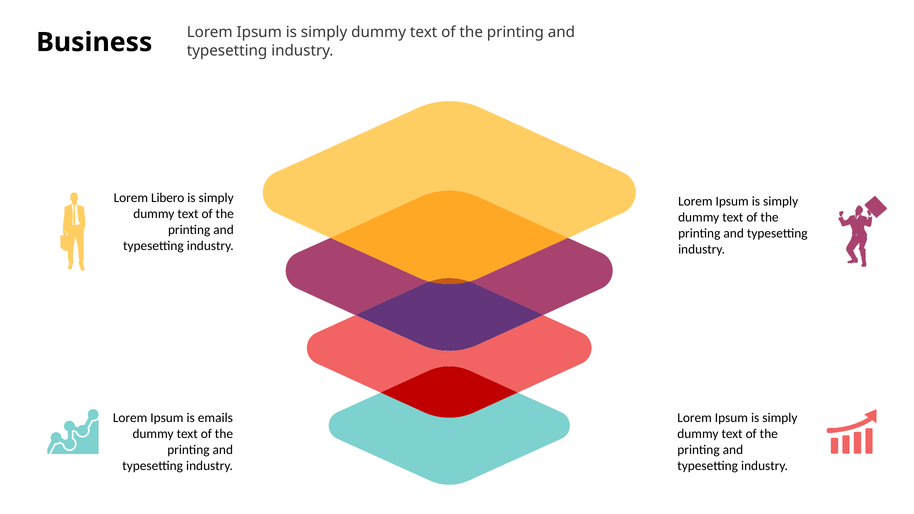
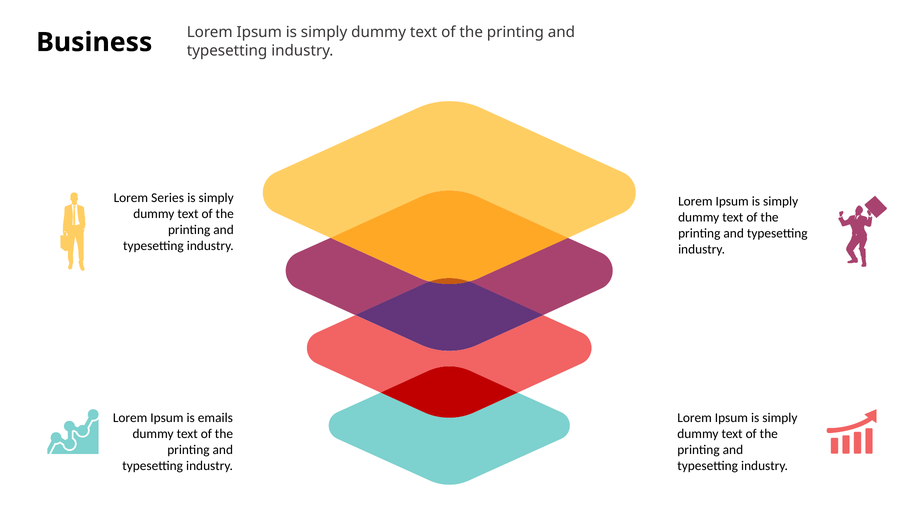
Libero: Libero -> Series
